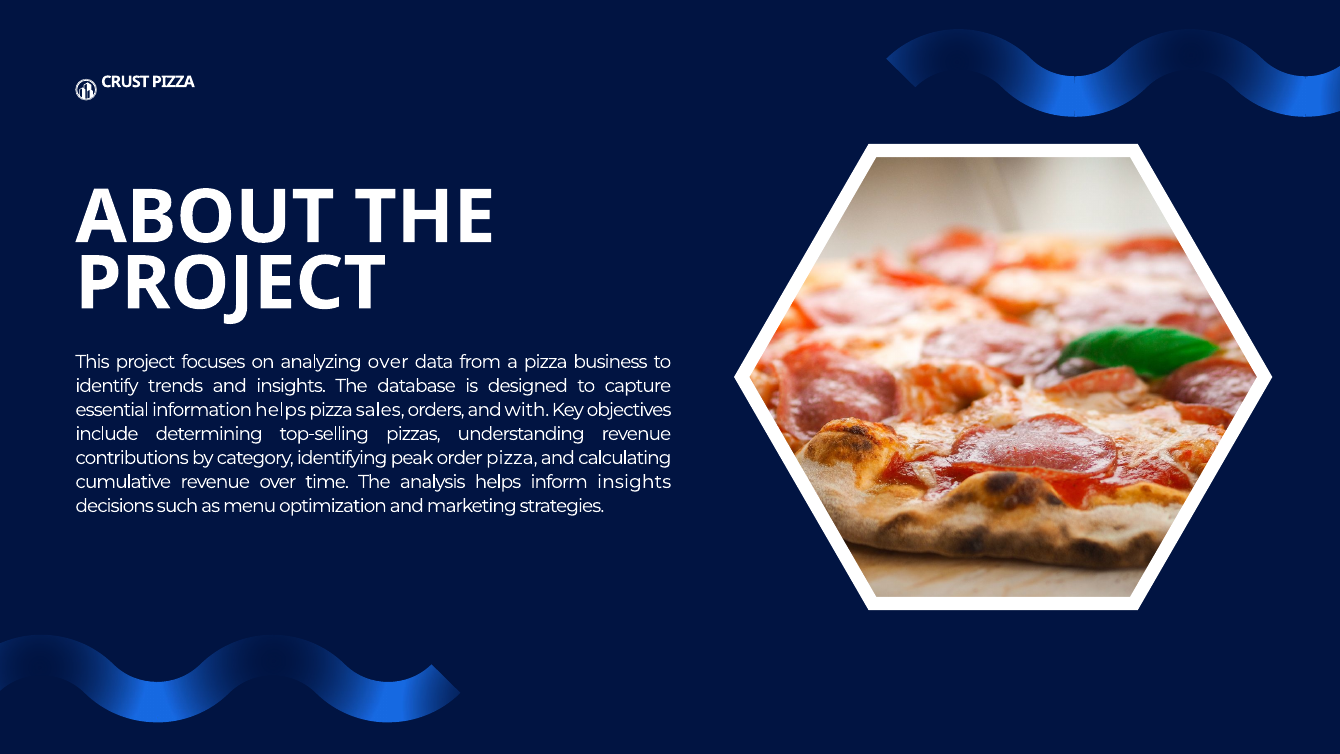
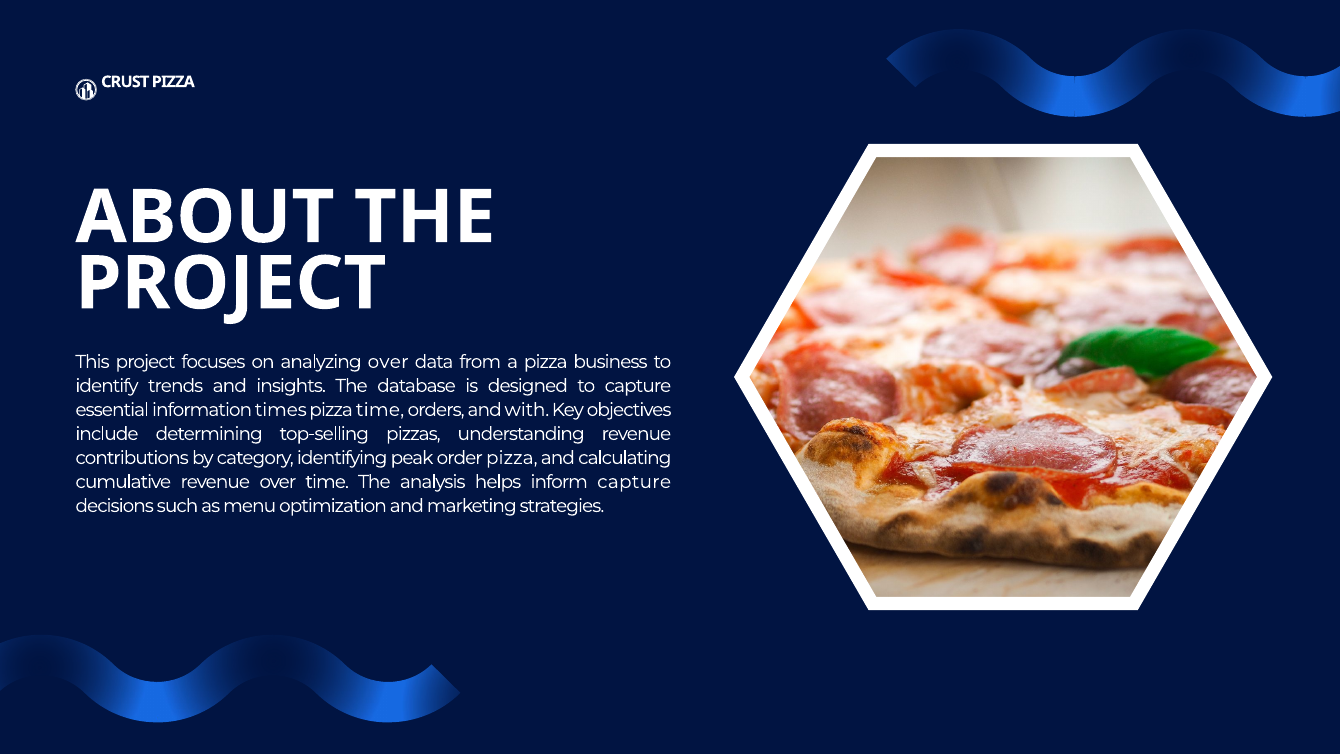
information helps: helps -> times
pizza sales: sales -> time
inform insights: insights -> capture
